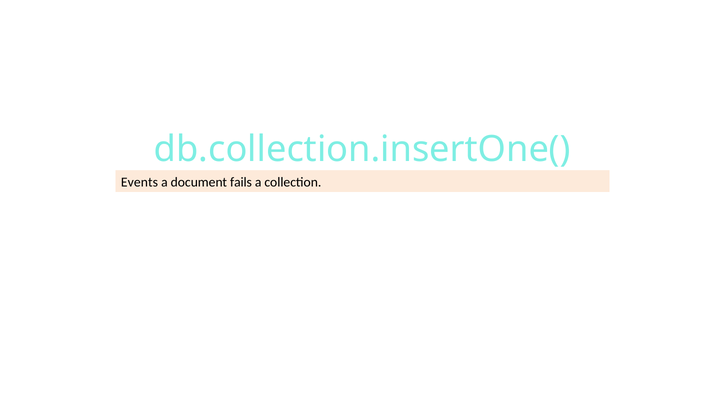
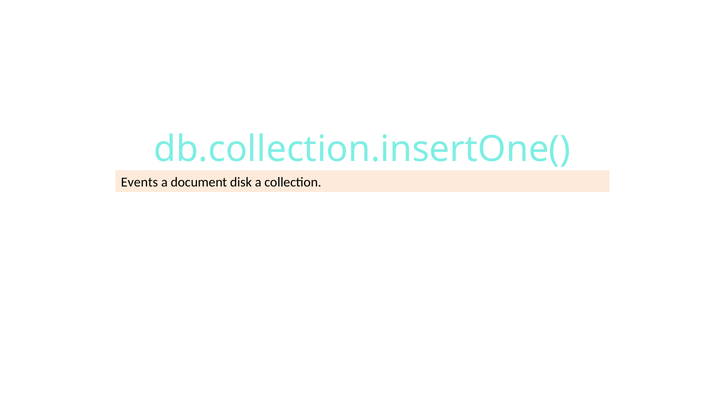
fails: fails -> disk
